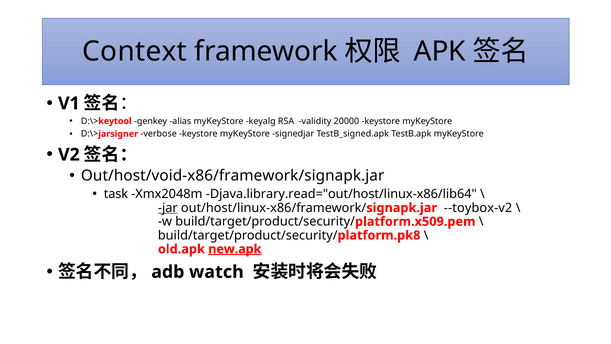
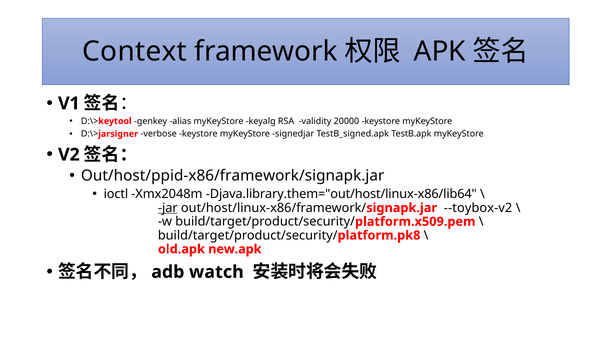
Out/host/void-x86/framework/signapk.jar: Out/host/void-x86/framework/signapk.jar -> Out/host/ppid-x86/framework/signapk.jar
task: task -> ioctl
Djava.library.read="out/host/linux-x86/lib64: Djava.library.read="out/host/linux-x86/lib64 -> Djava.library.them="out/host/linux-x86/lib64
new.apk underline: present -> none
